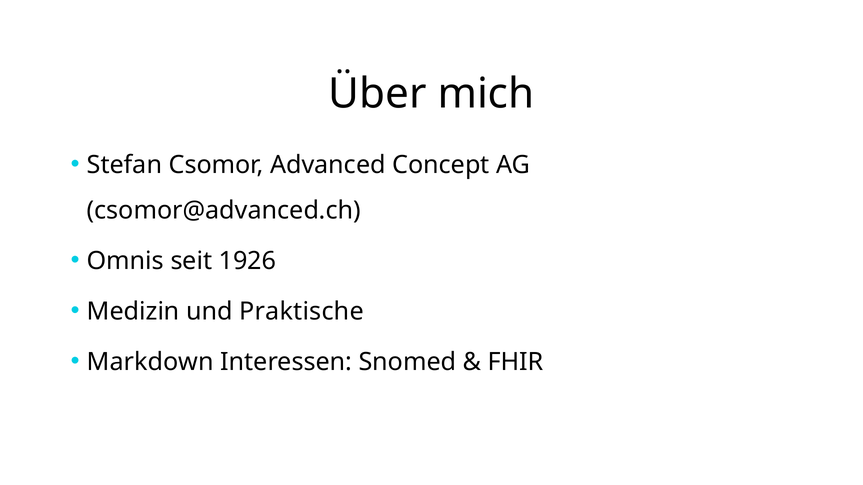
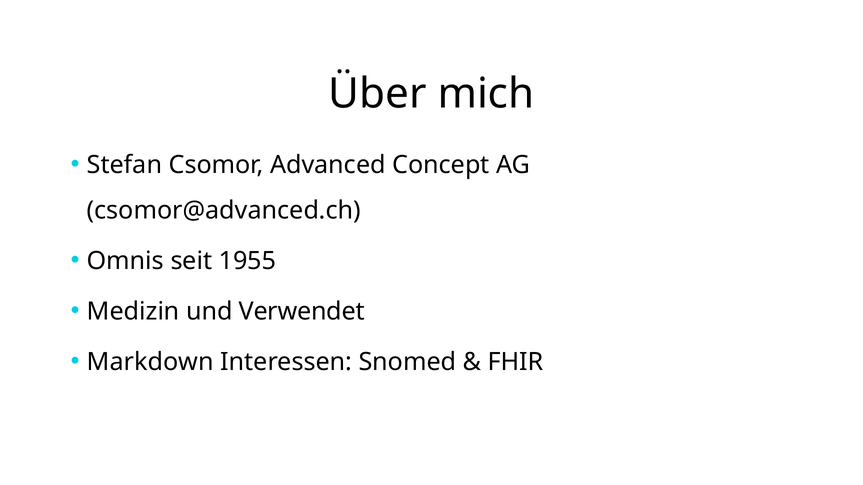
1926: 1926 -> 1955
Praktische: Praktische -> Verwendet
